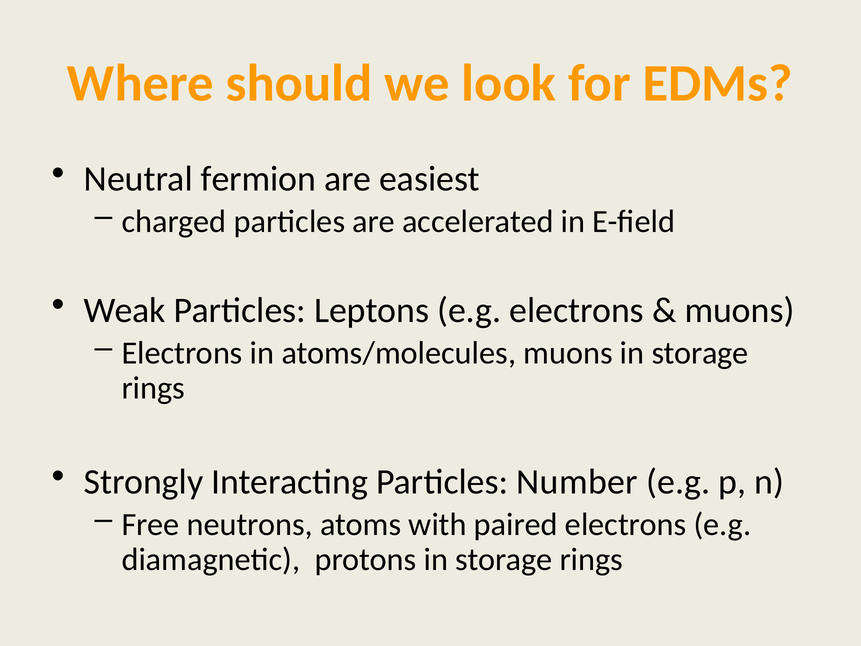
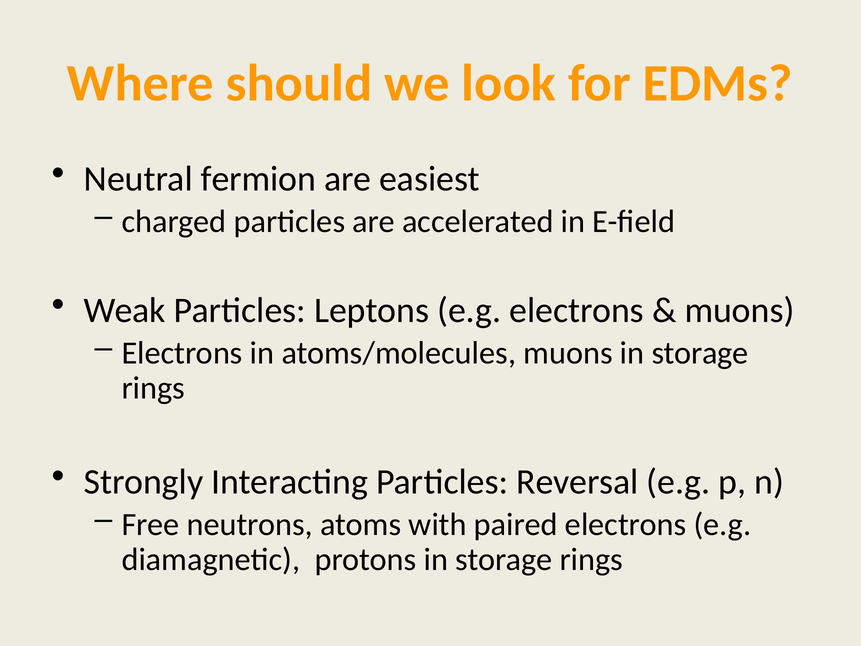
Number: Number -> Reversal
